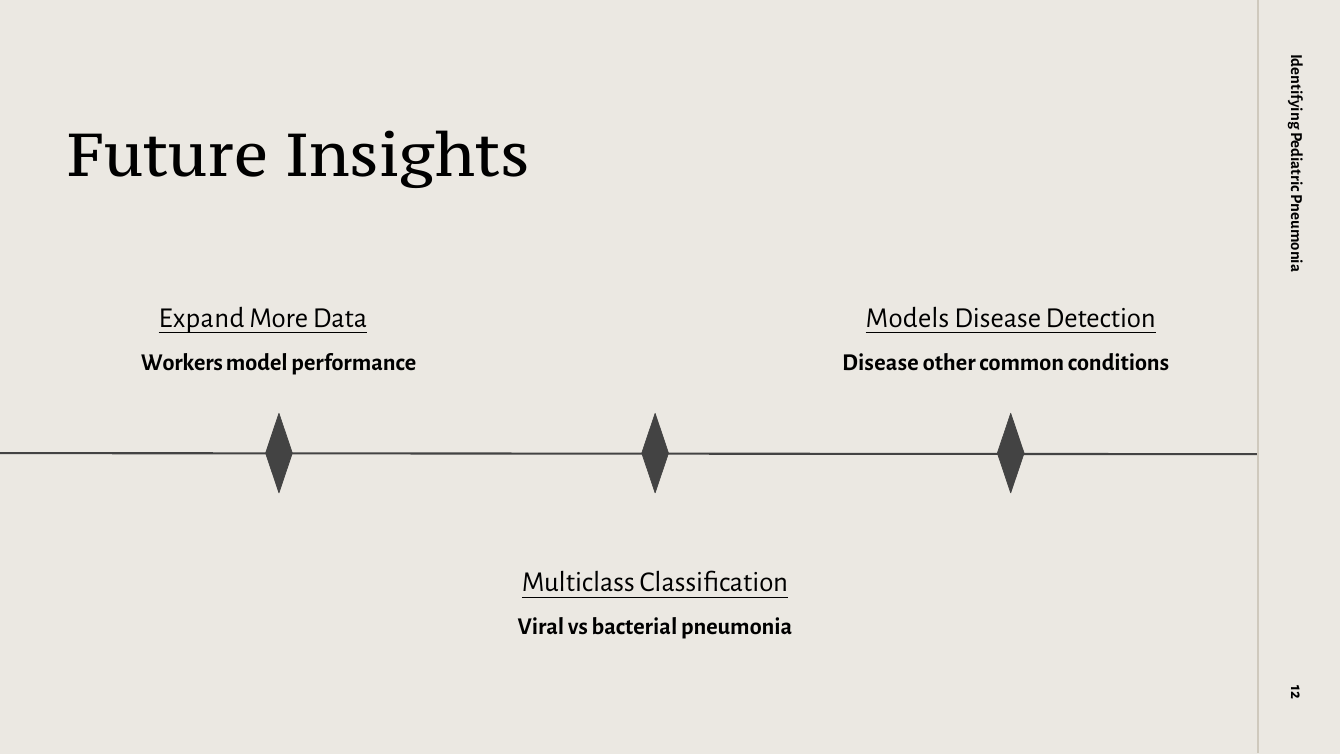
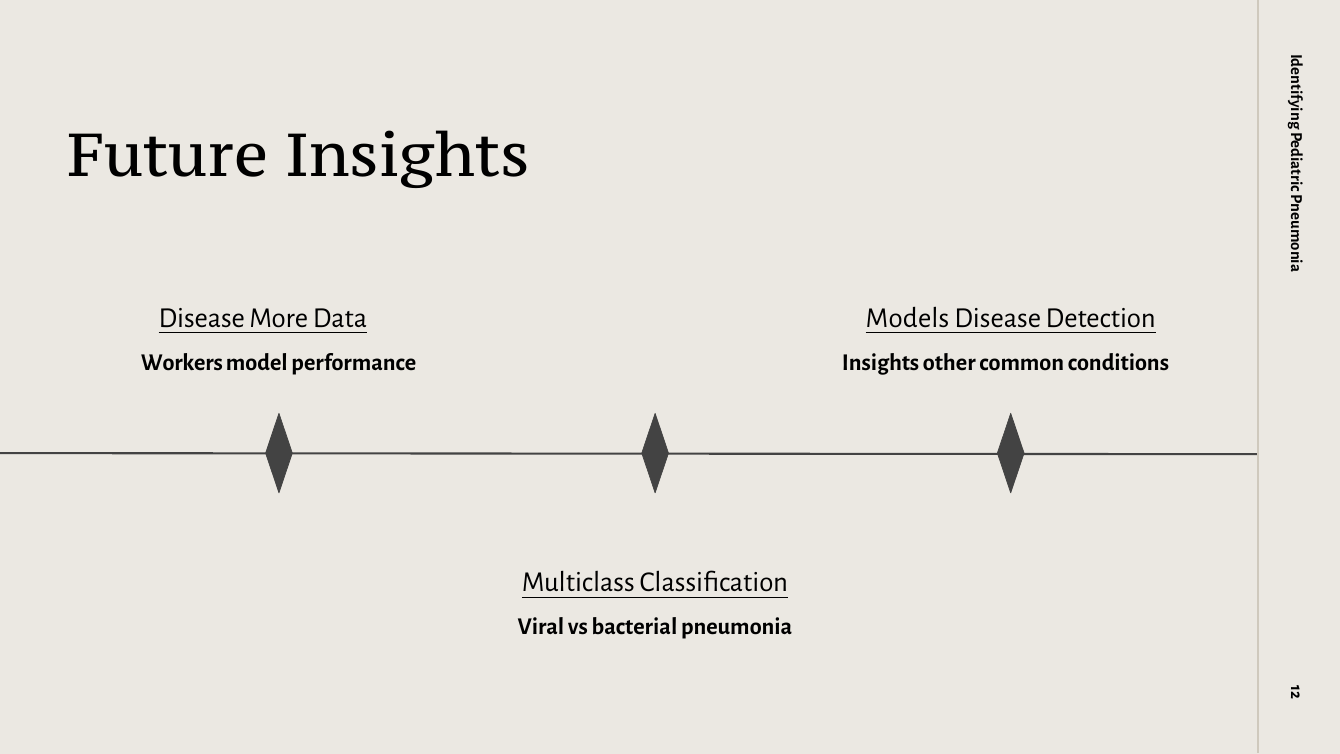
Expand at (202, 318): Expand -> Disease
Disease at (880, 362): Disease -> Insights
